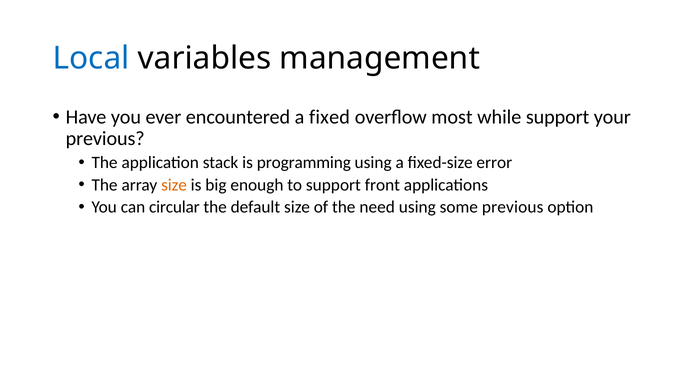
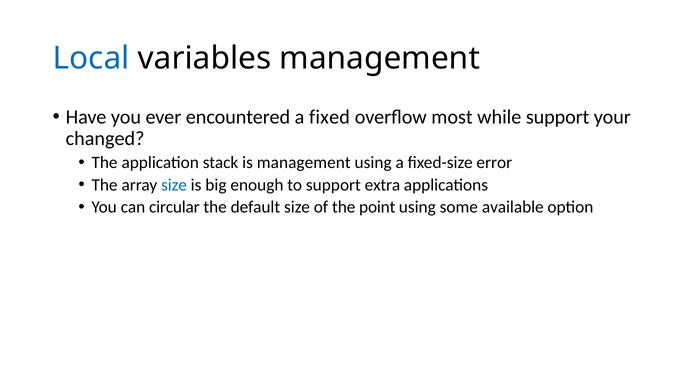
previous at (105, 139): previous -> changed
is programming: programming -> management
size at (174, 185) colour: orange -> blue
front: front -> extra
need: need -> point
some previous: previous -> available
